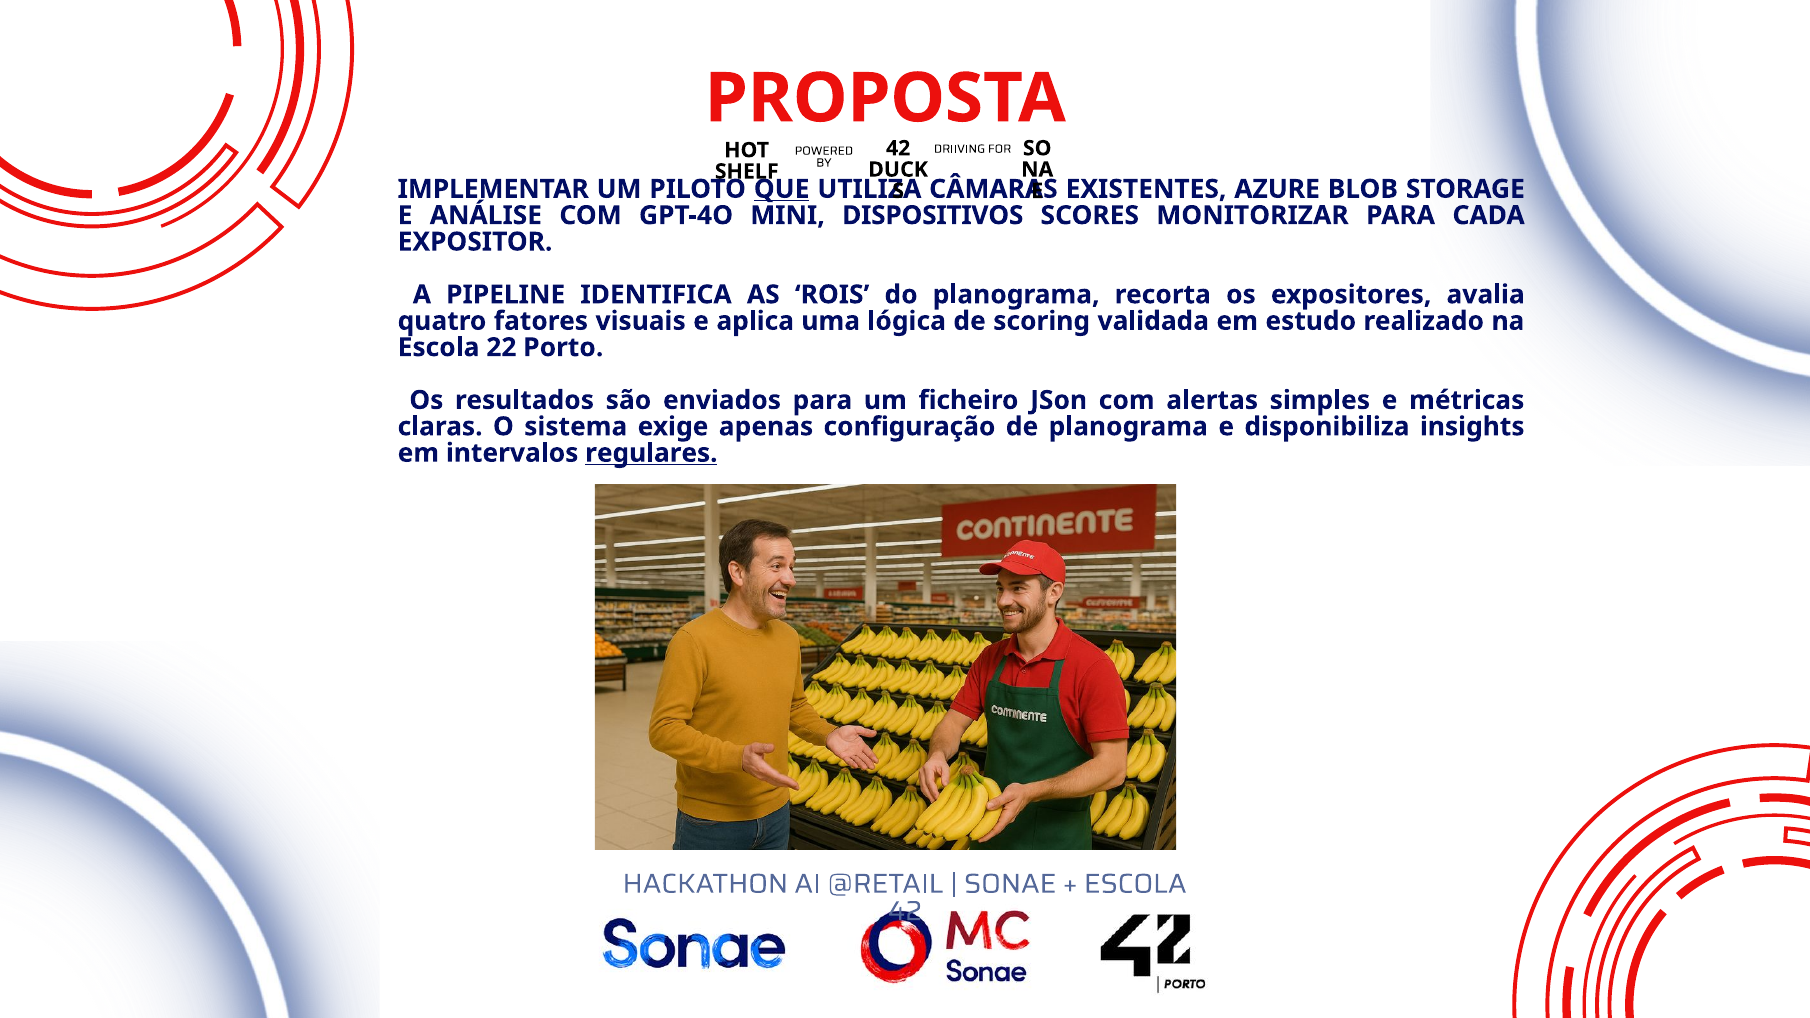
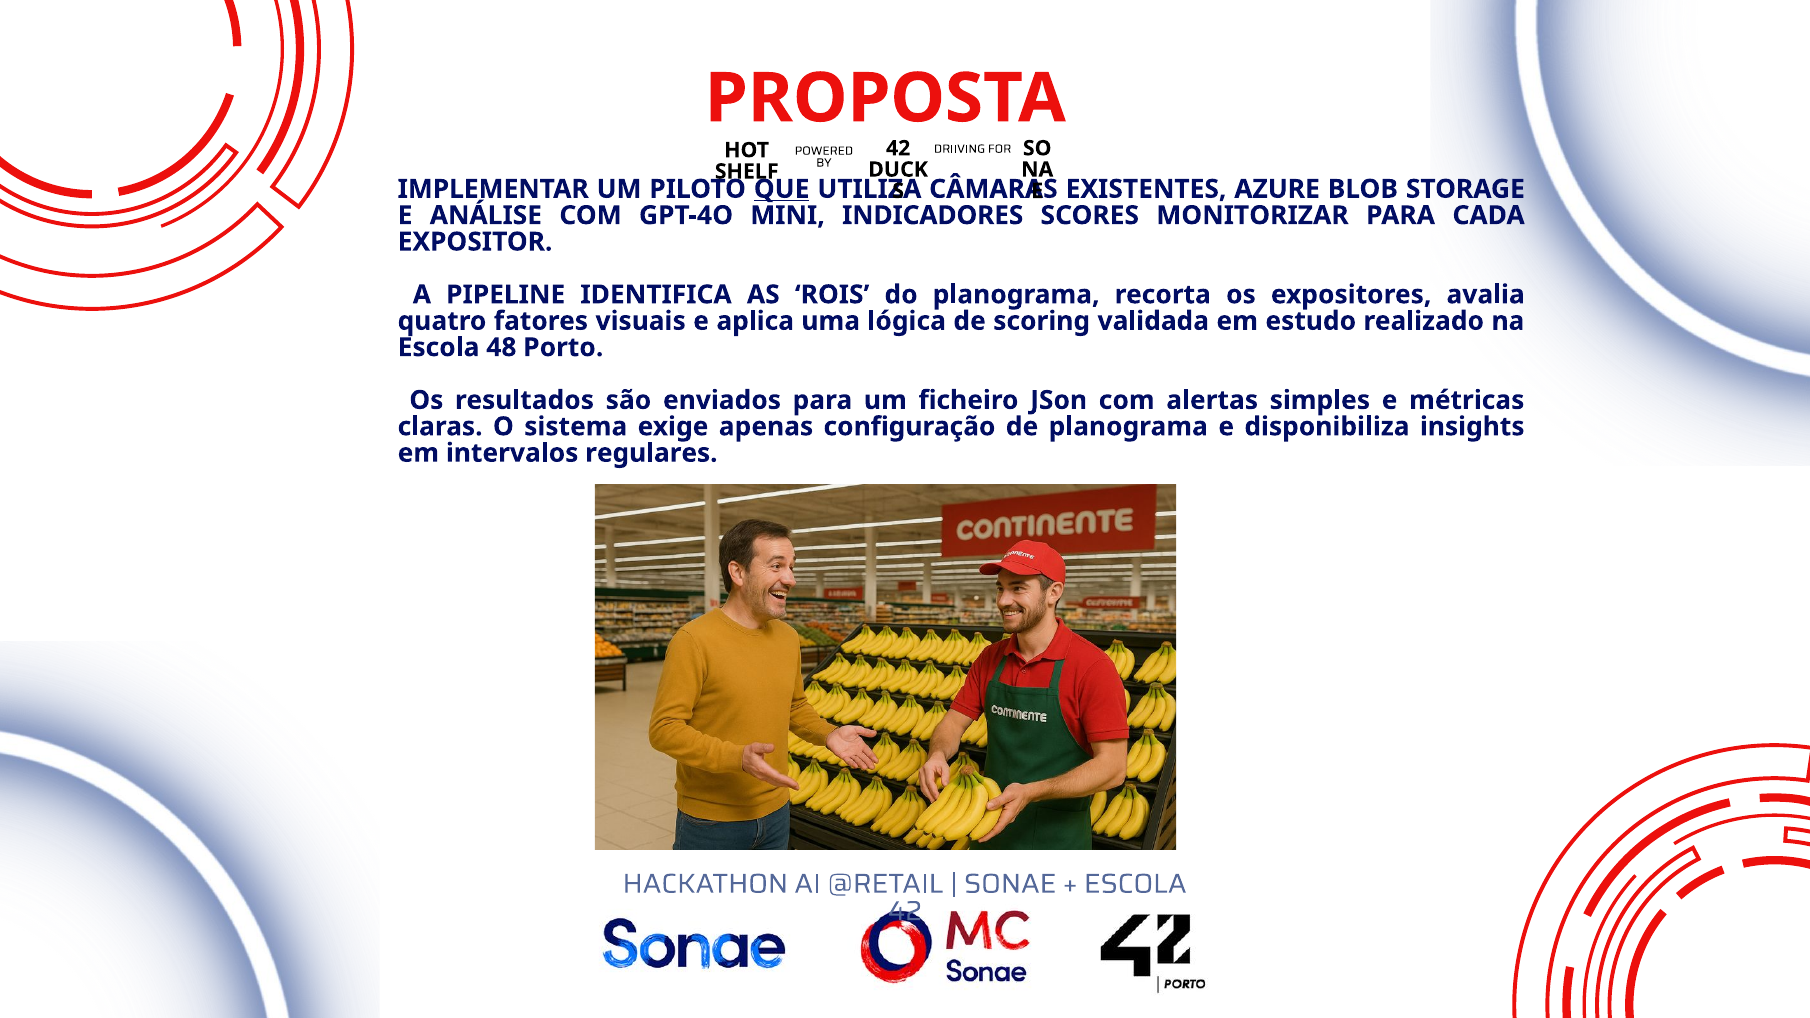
DISPOSITIVOS: DISPOSITIVOS -> INDICADORES
22: 22 -> 48
regulares underline: present -> none
